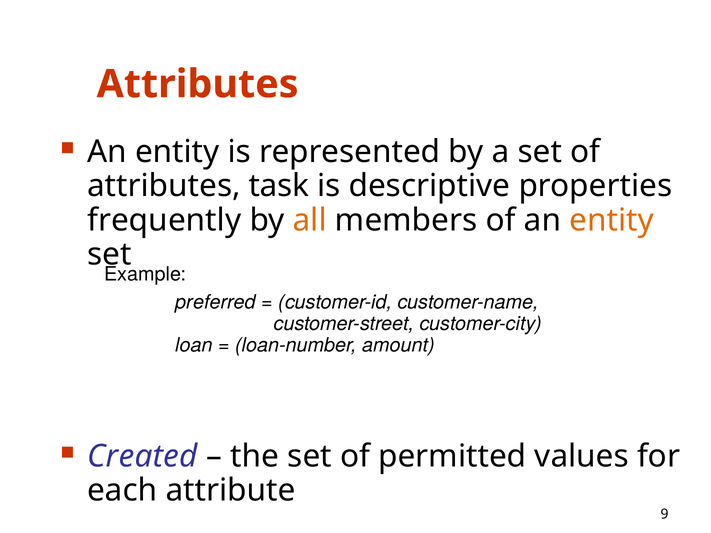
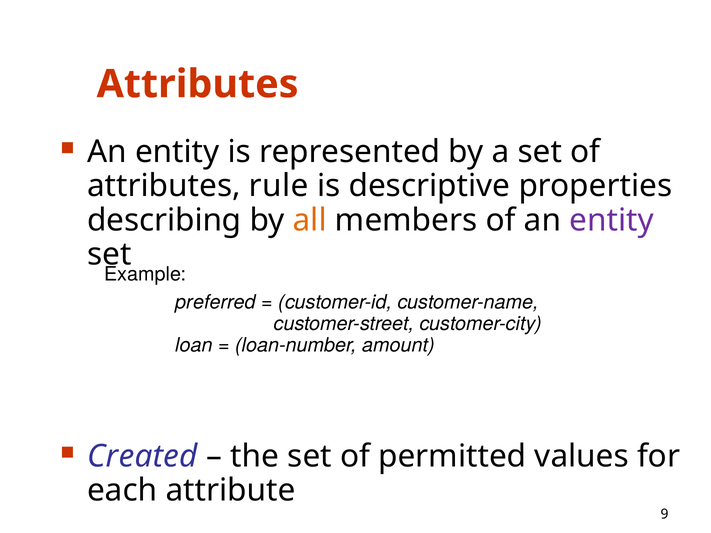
task: task -> rule
frequently: frequently -> describing
entity at (612, 220) colour: orange -> purple
